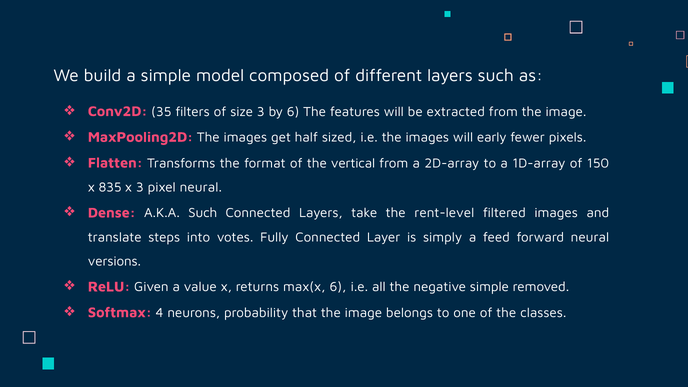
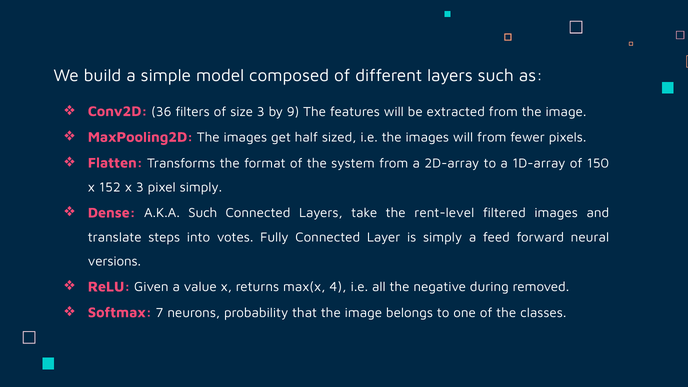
35: 35 -> 36
by 6: 6 -> 9
will early: early -> from
vertical: vertical -> system
835: 835 -> 152
pixel neural: neural -> simply
max(x 6: 6 -> 4
negative simple: simple -> during
4: 4 -> 7
